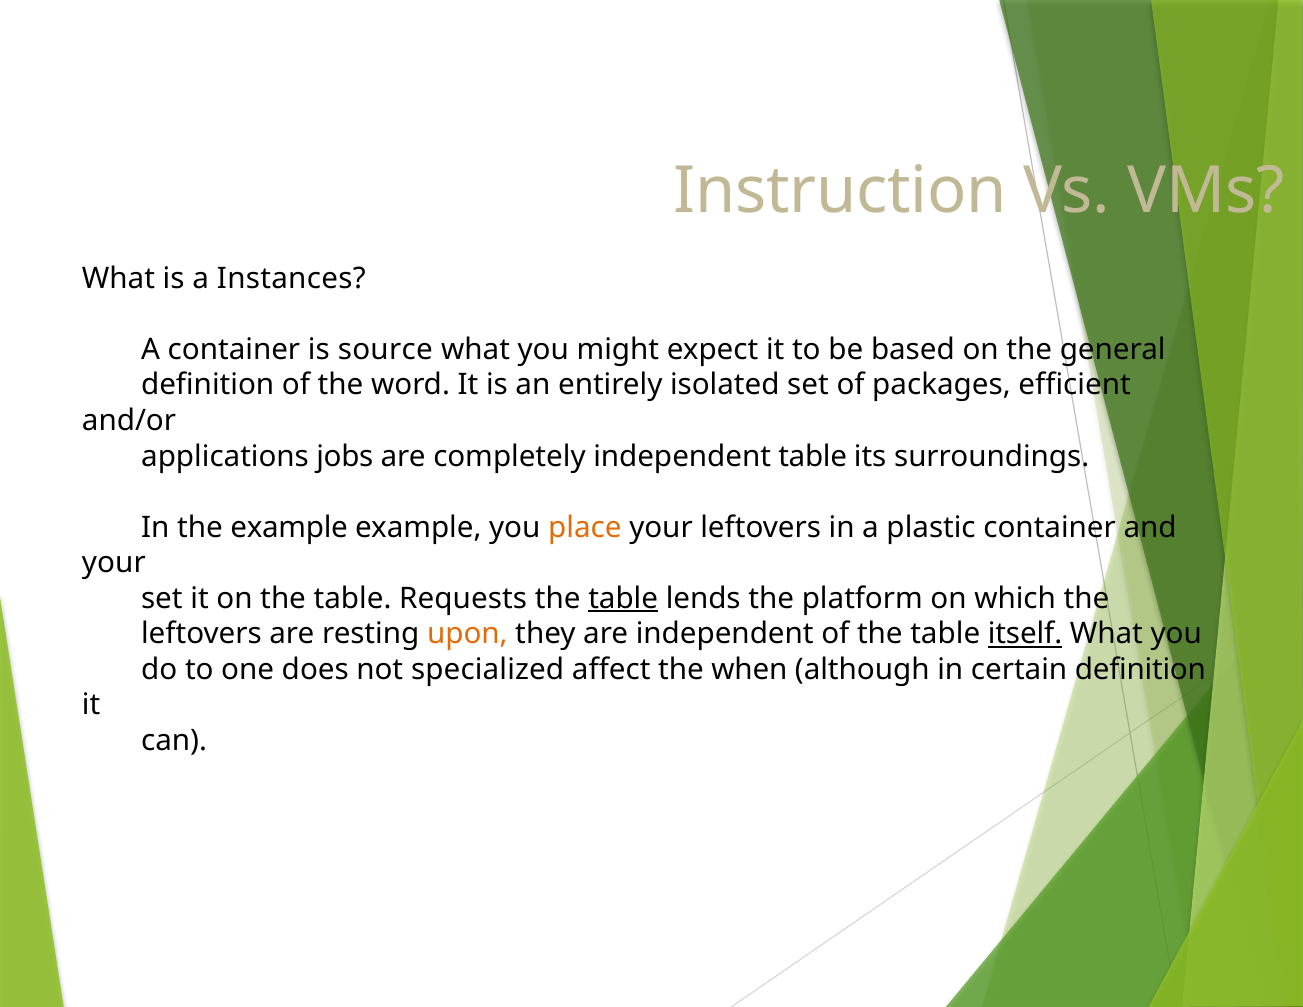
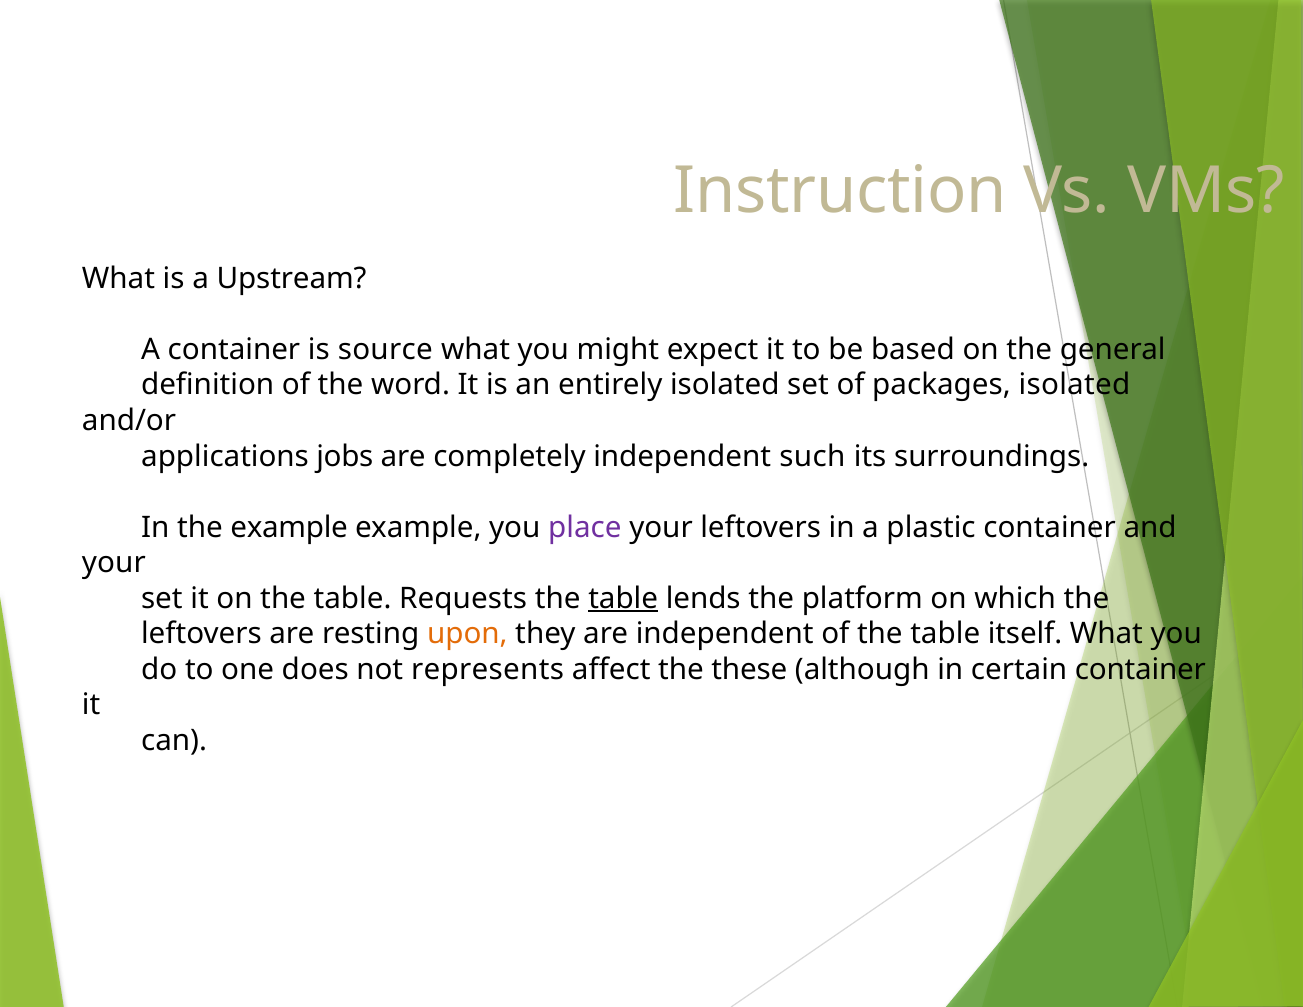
Instances: Instances -> Upstream
packages efficient: efficient -> isolated
independent table: table -> such
place colour: orange -> purple
itself underline: present -> none
specialized: specialized -> represents
when: when -> these
certain definition: definition -> container
